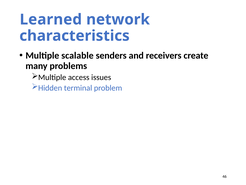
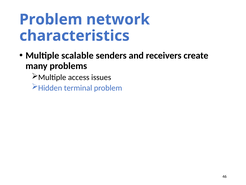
Learned at (51, 19): Learned -> Problem
